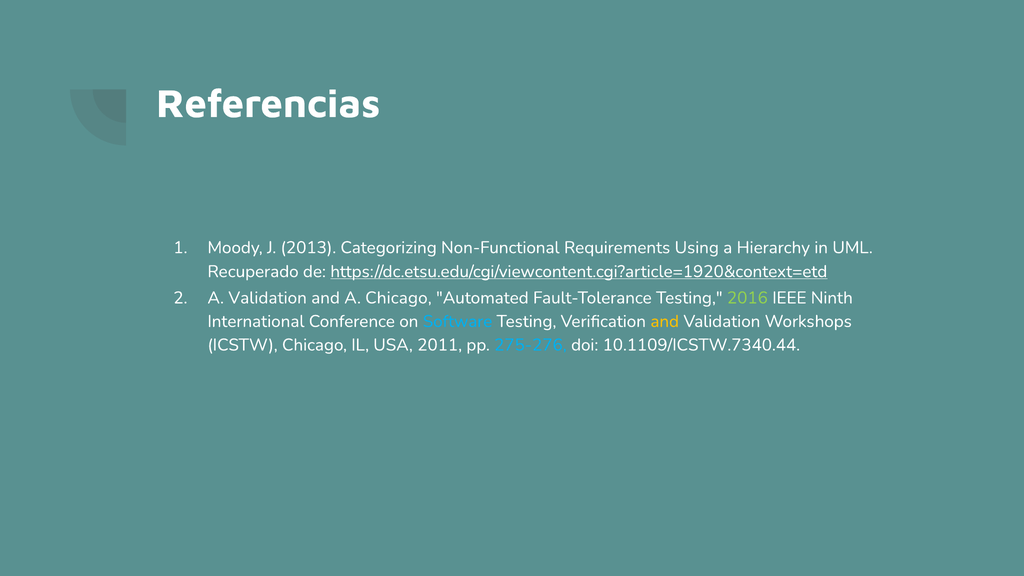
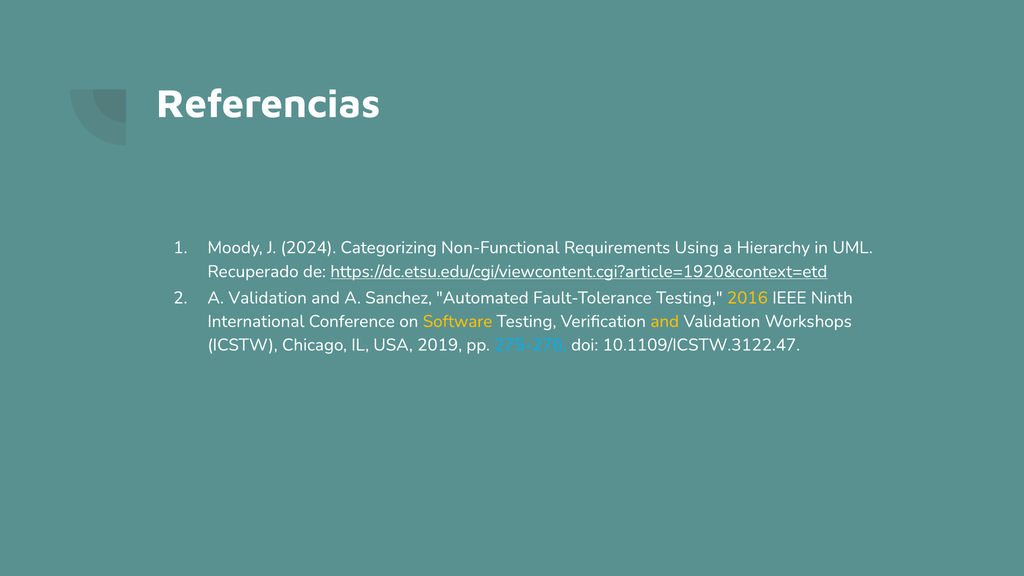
2013: 2013 -> 2024
A Chicago: Chicago -> Sanchez
2016 colour: light green -> yellow
Software colour: light blue -> yellow
2011: 2011 -> 2019
10.1109/ICSTW.7340.44: 10.1109/ICSTW.7340.44 -> 10.1109/ICSTW.3122.47
